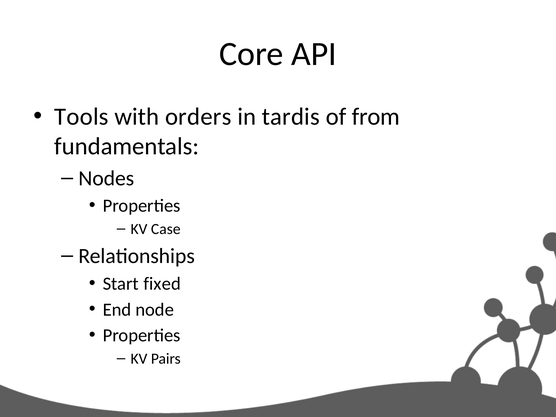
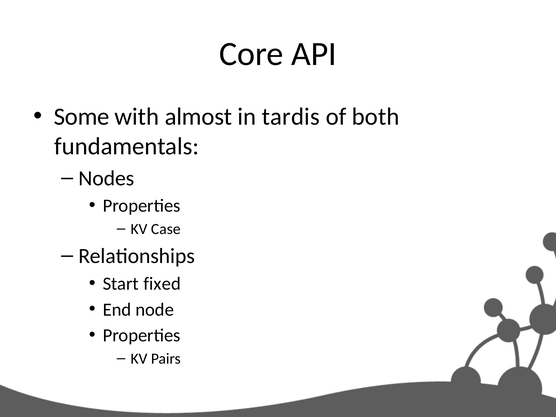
Tools: Tools -> Some
orders: orders -> almost
from: from -> both
